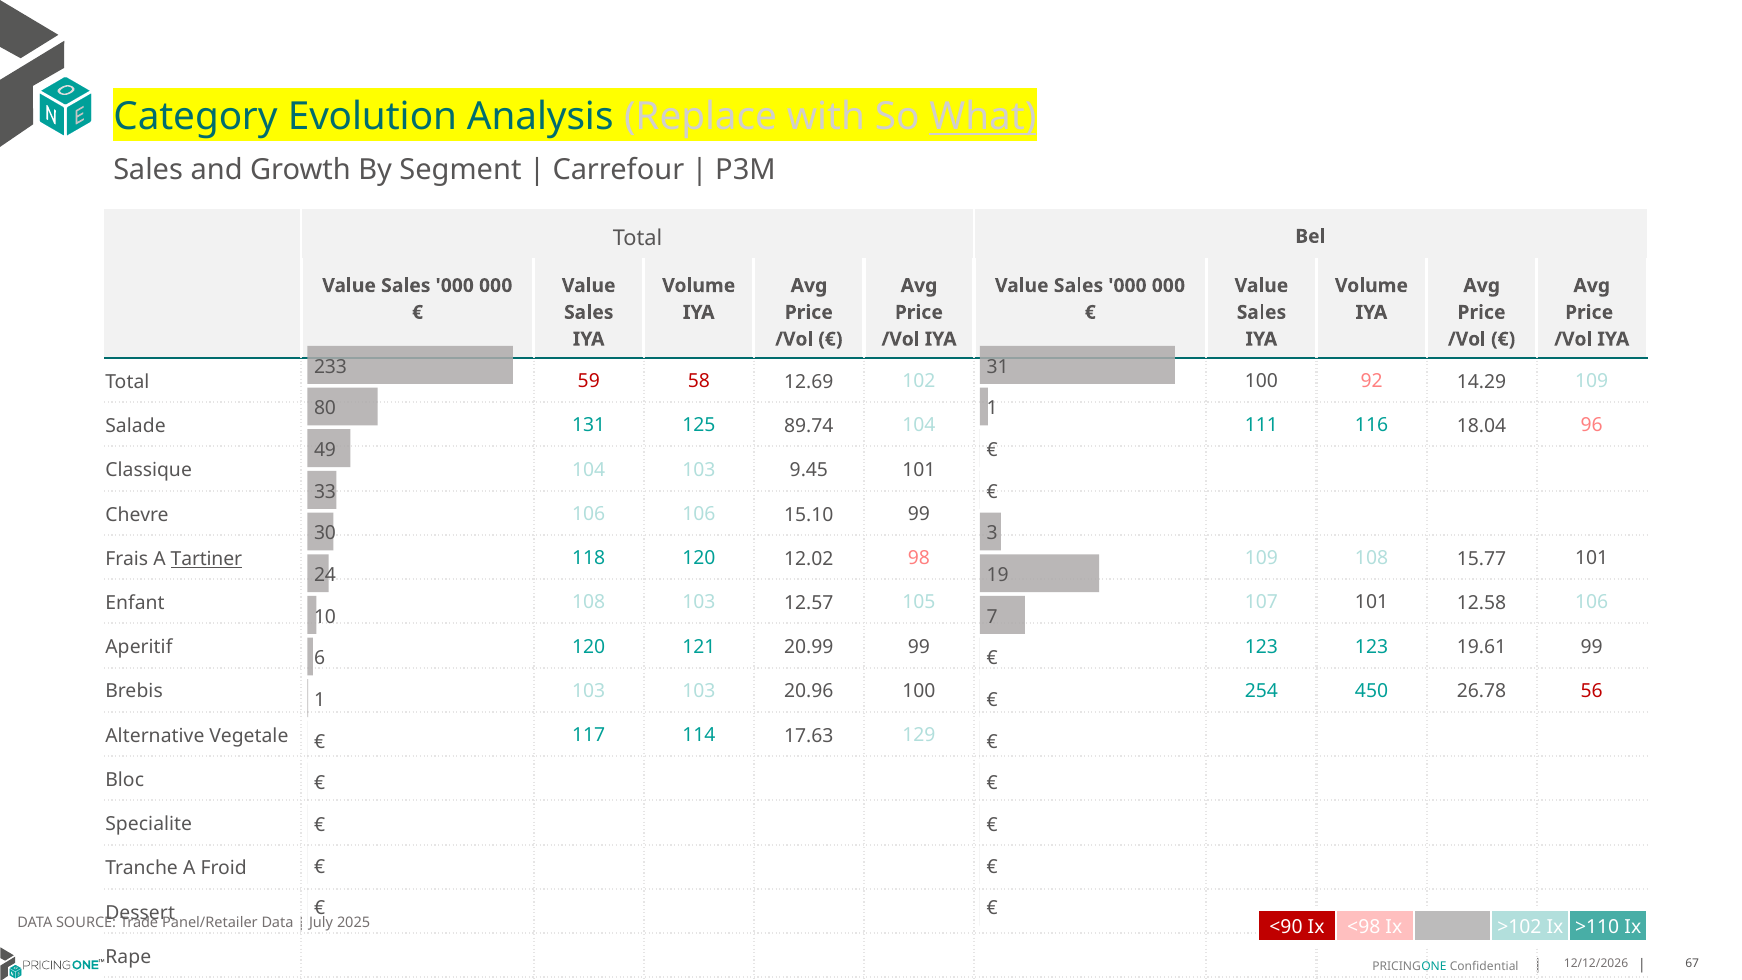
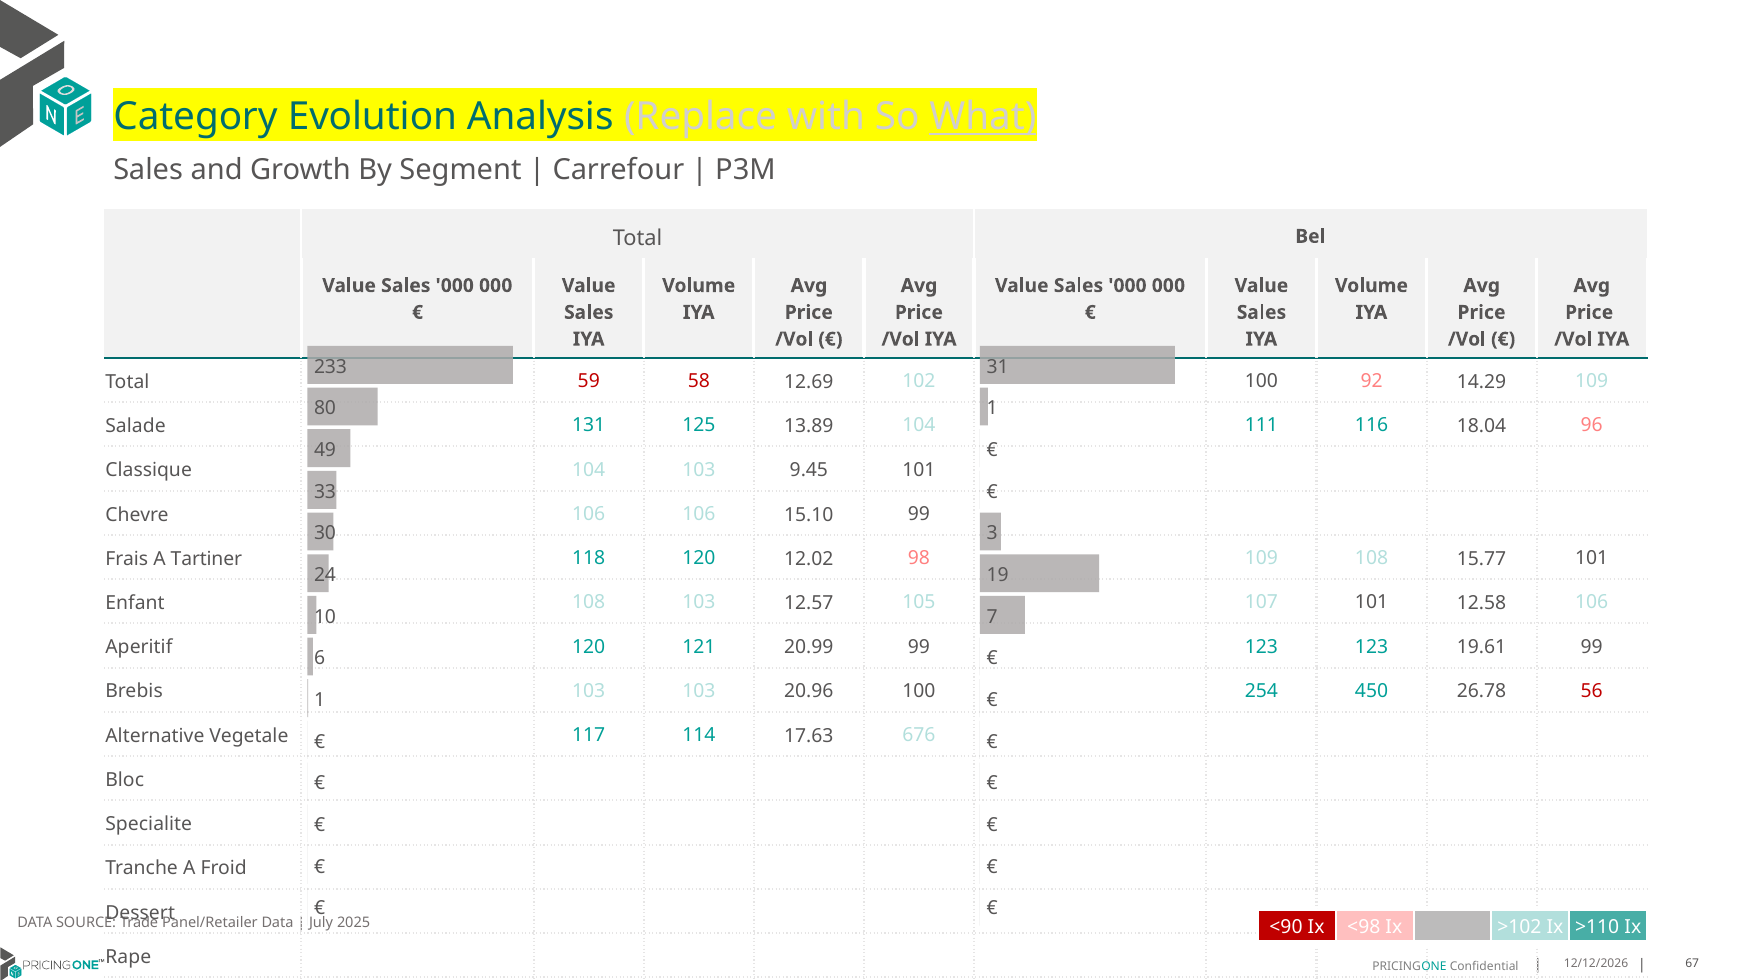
89.74: 89.74 -> 13.89
Tartiner underline: present -> none
129: 129 -> 676
